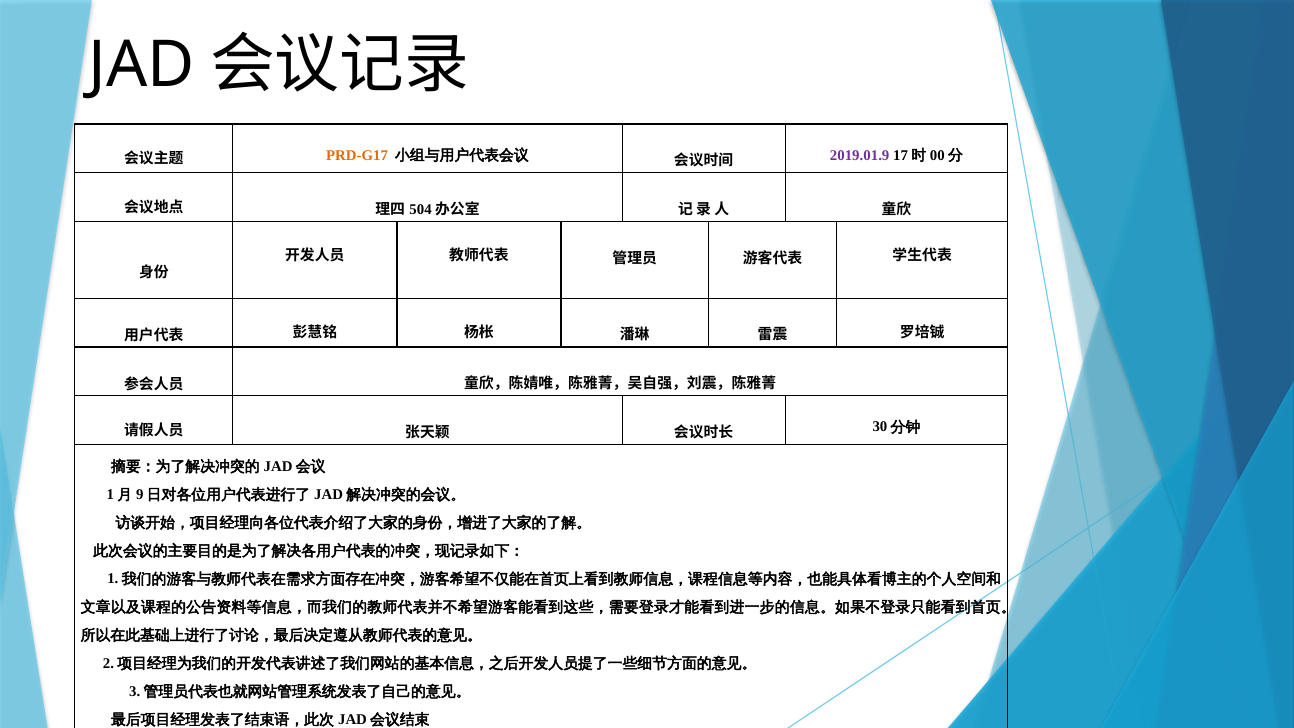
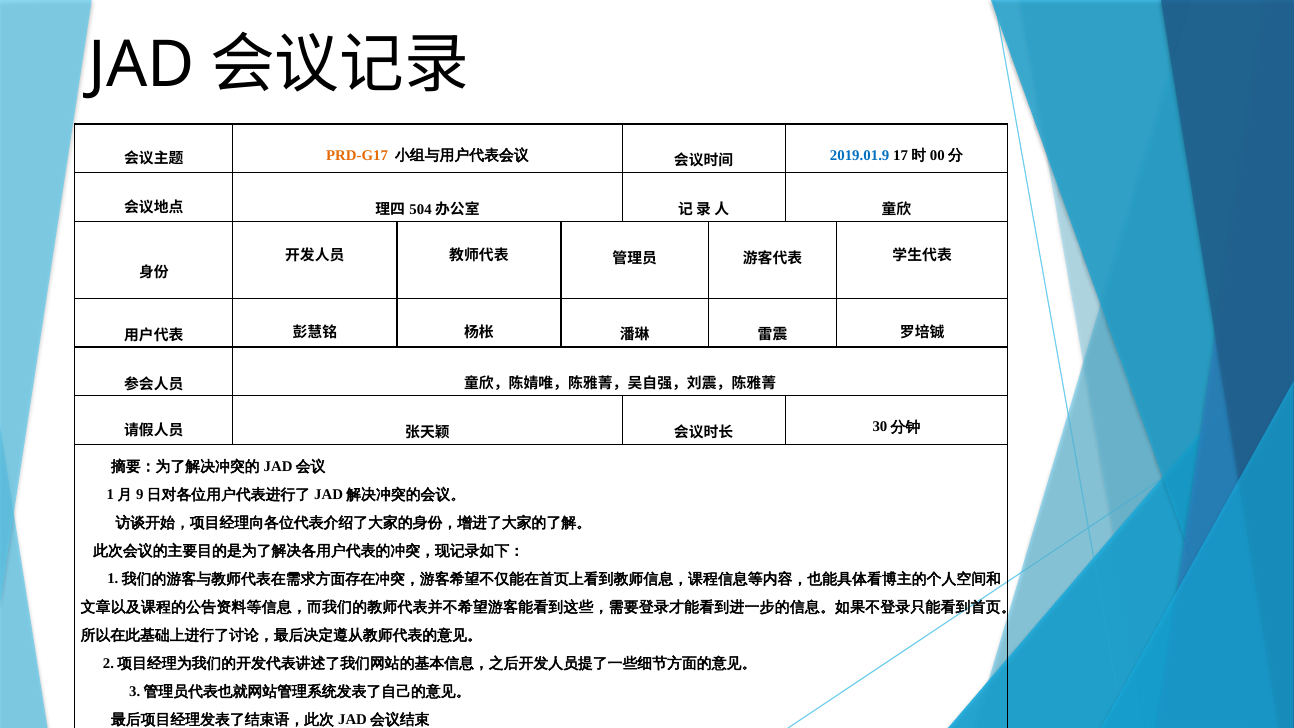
2019.01.9 colour: purple -> blue
